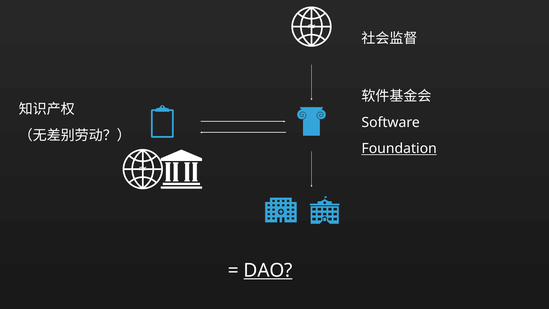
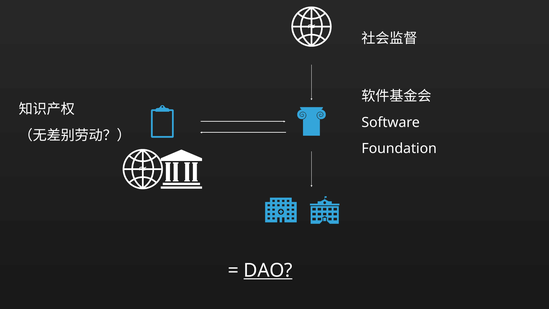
Foundation underline: present -> none
